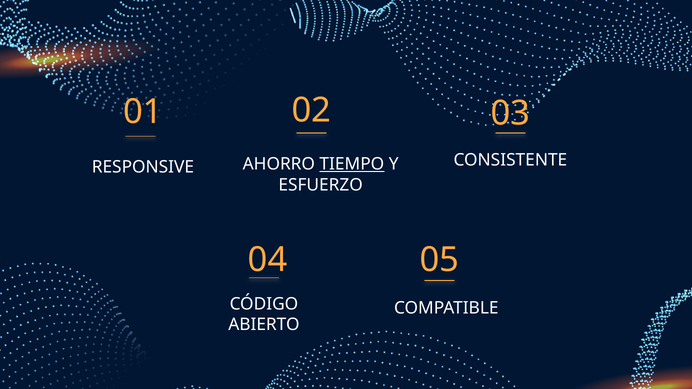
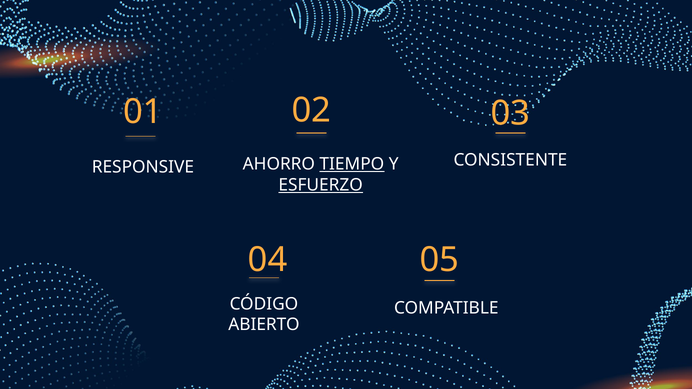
ESFUERZO underline: none -> present
